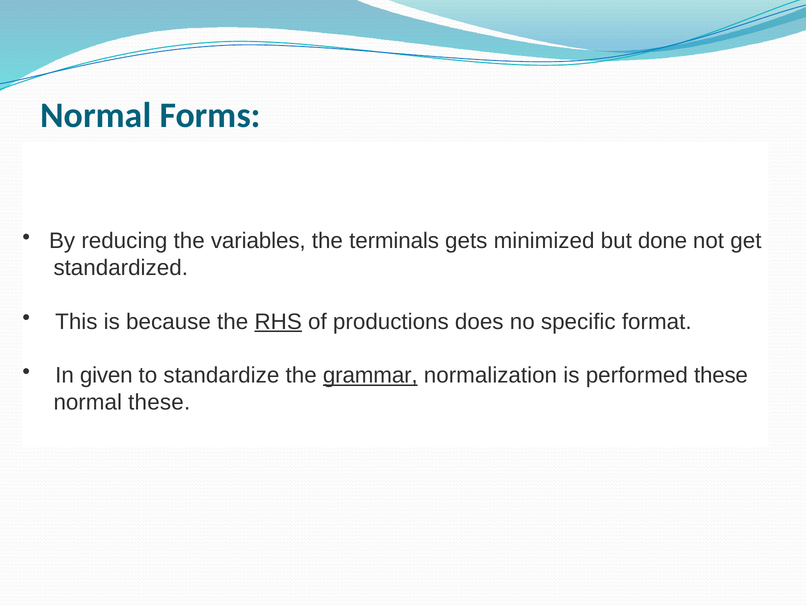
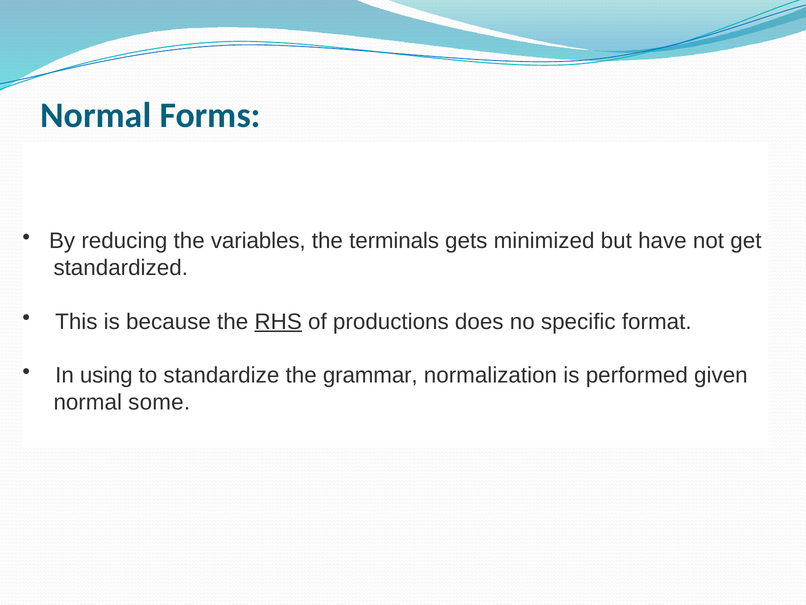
done: done -> have
given: given -> using
grammar underline: present -> none
performed these: these -> given
normal these: these -> some
